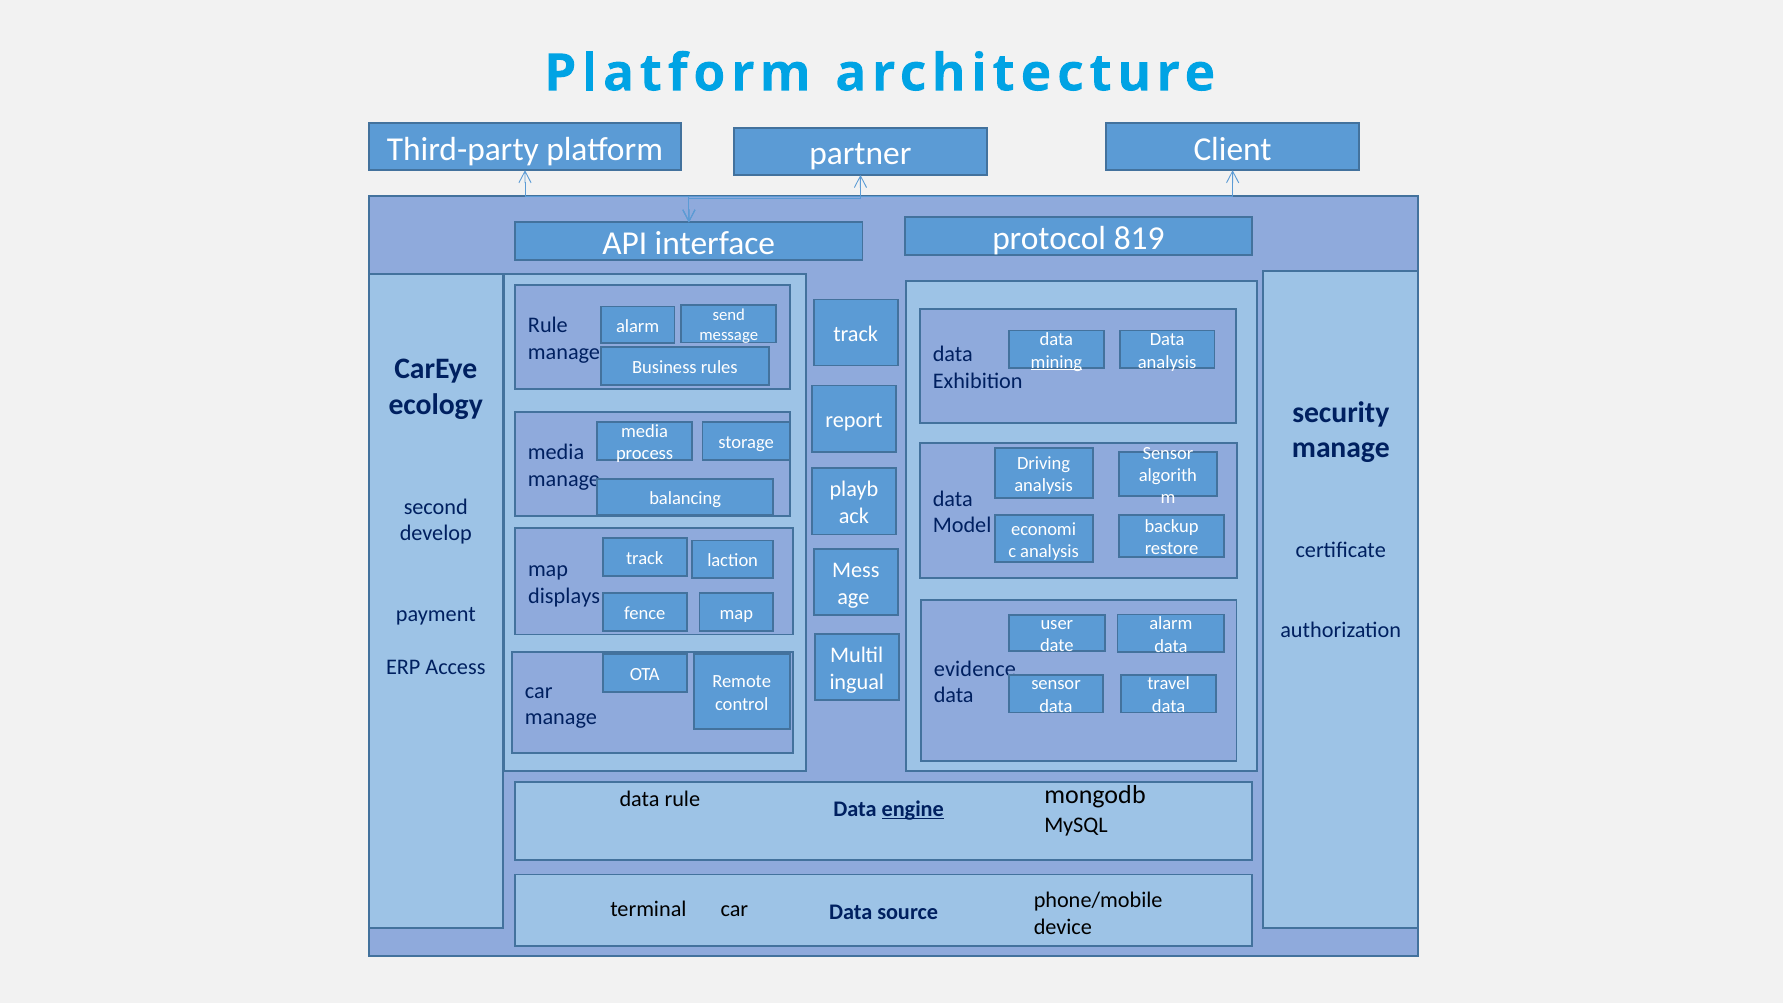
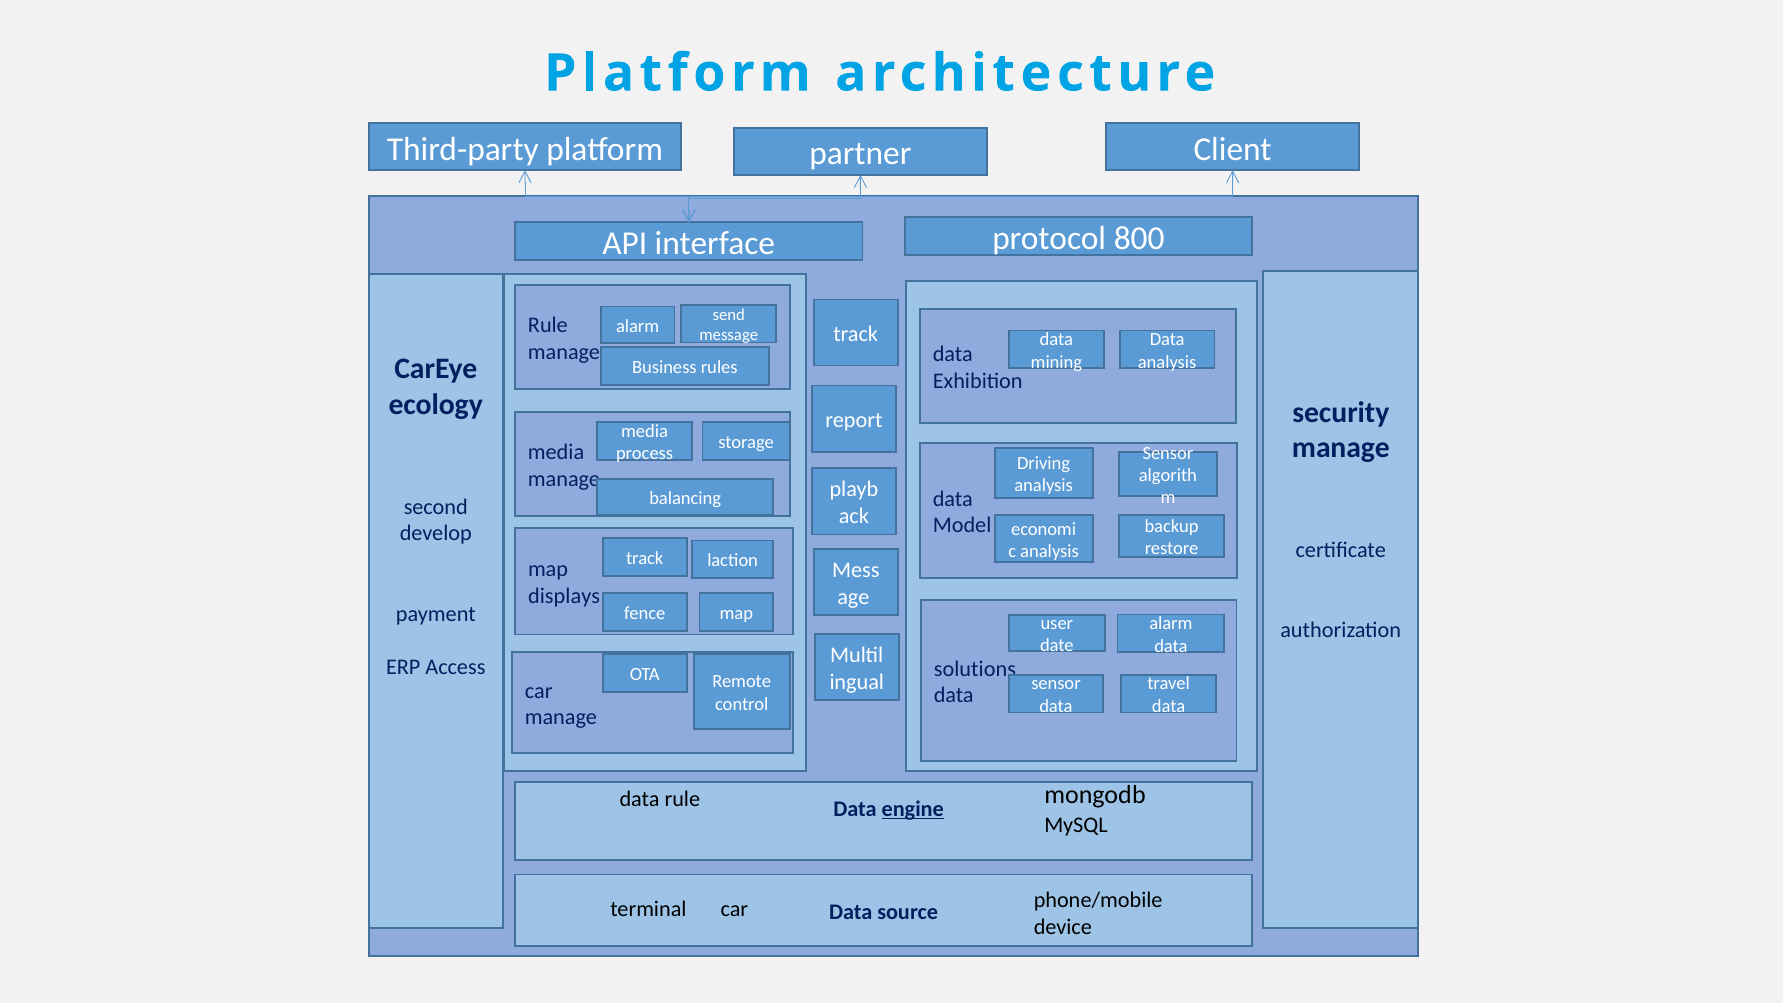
819: 819 -> 800
mining underline: present -> none
evidence: evidence -> solutions
